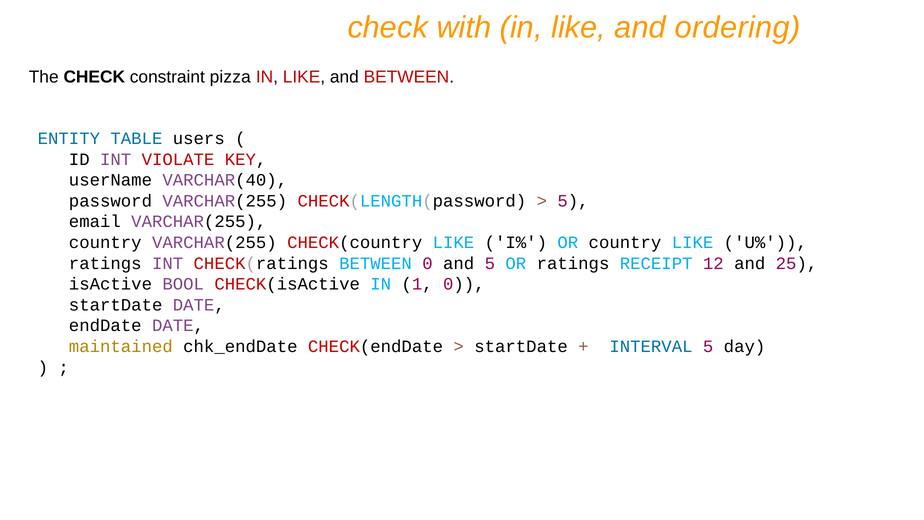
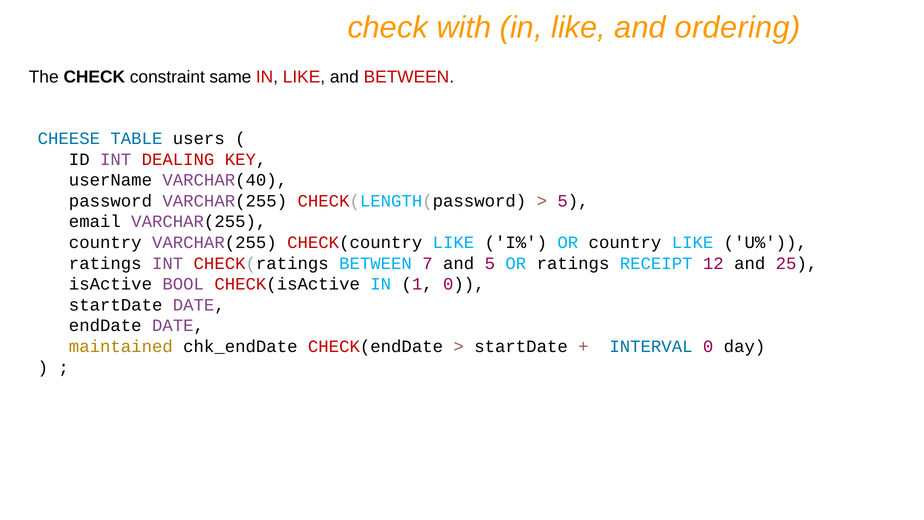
pizza: pizza -> same
ENTITY: ENTITY -> CHEESE
VIOLATE: VIOLATE -> DEALING
BETWEEN 0: 0 -> 7
INTERVAL 5: 5 -> 0
